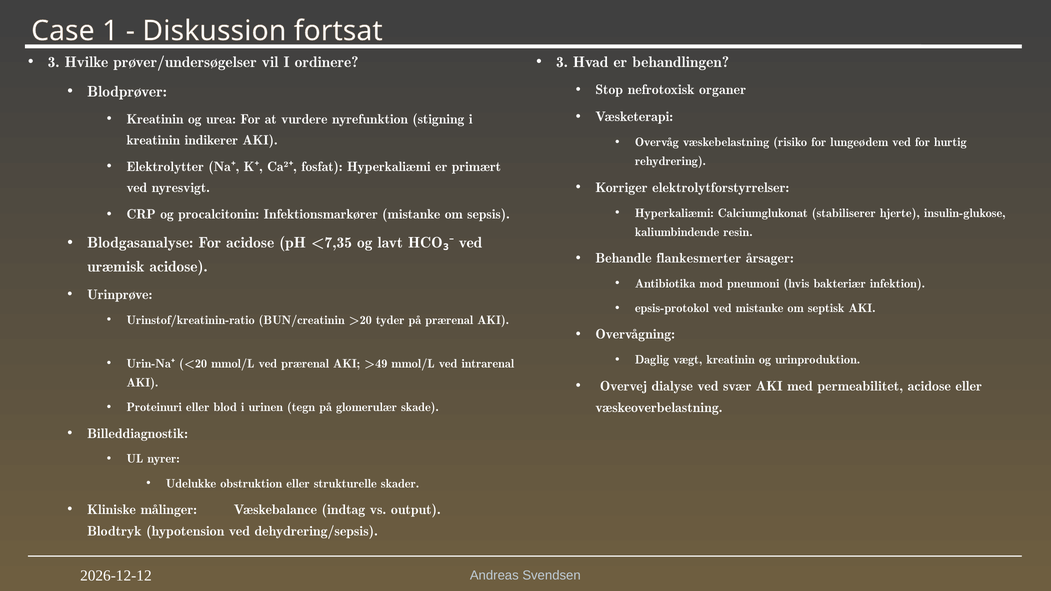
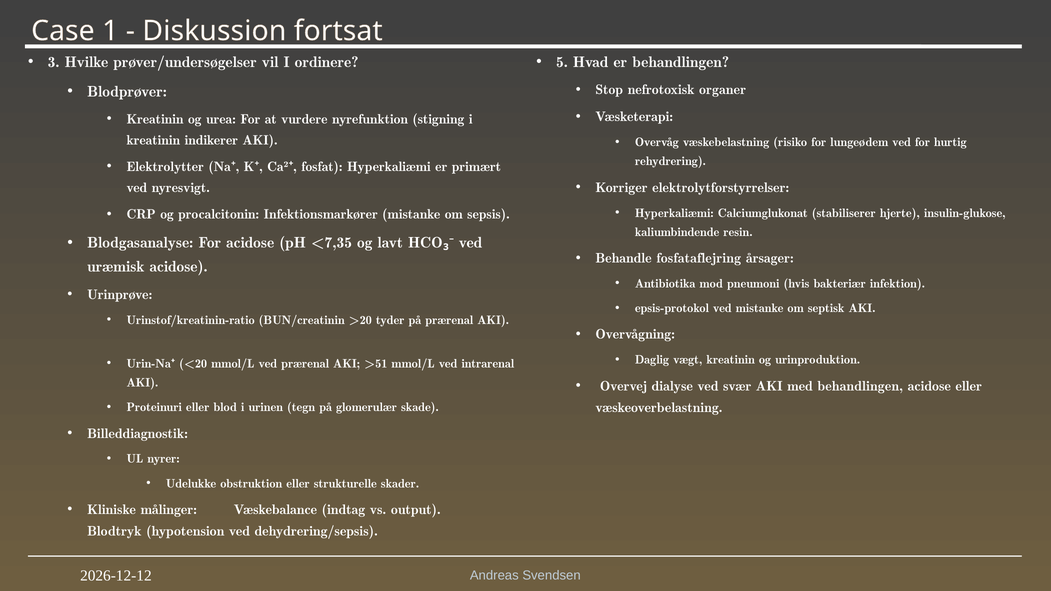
3 at (562, 62): 3 -> 5
flankesmerter: flankesmerter -> fosfataflejring
>49: >49 -> >51
med permeabilitet: permeabilitet -> behandlingen
